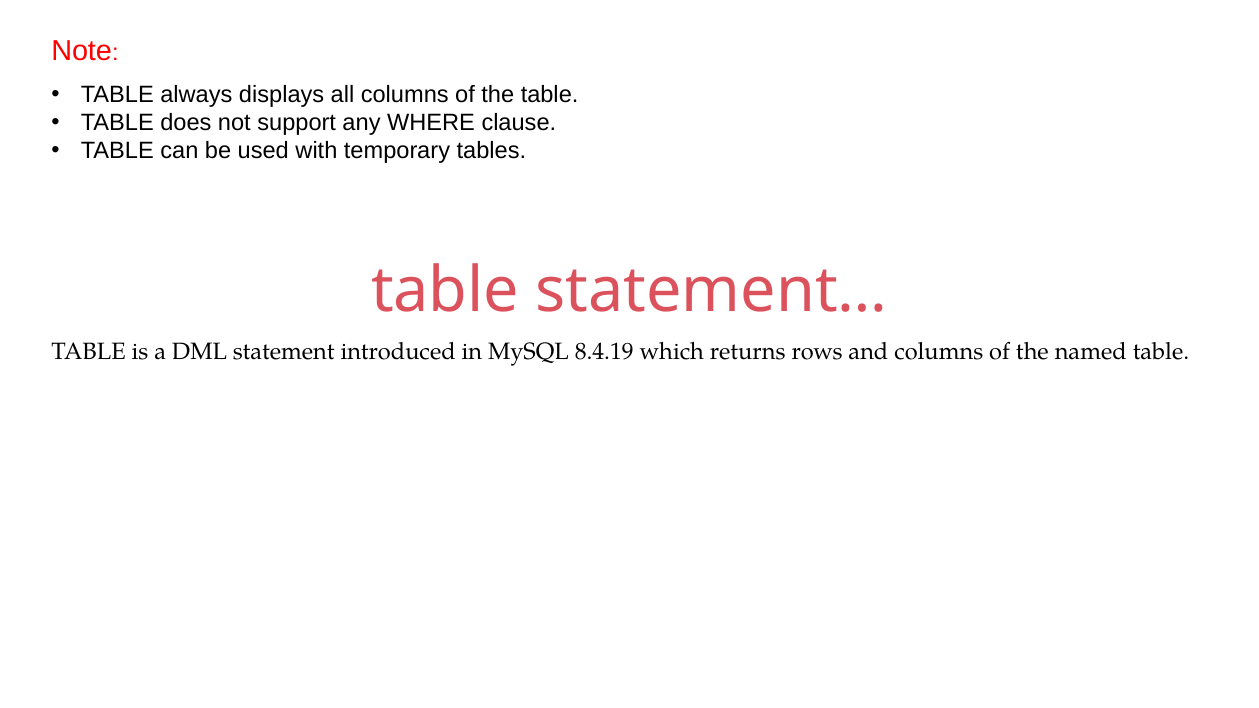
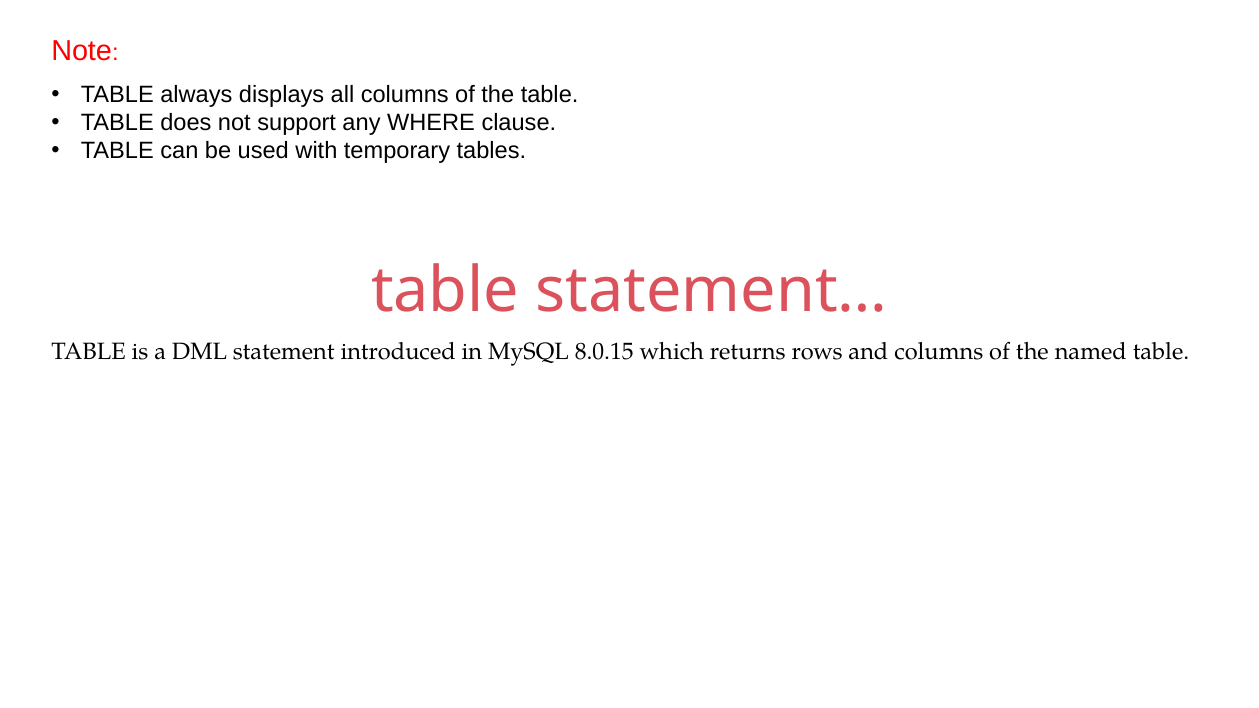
8.4.19: 8.4.19 -> 8.0.15
